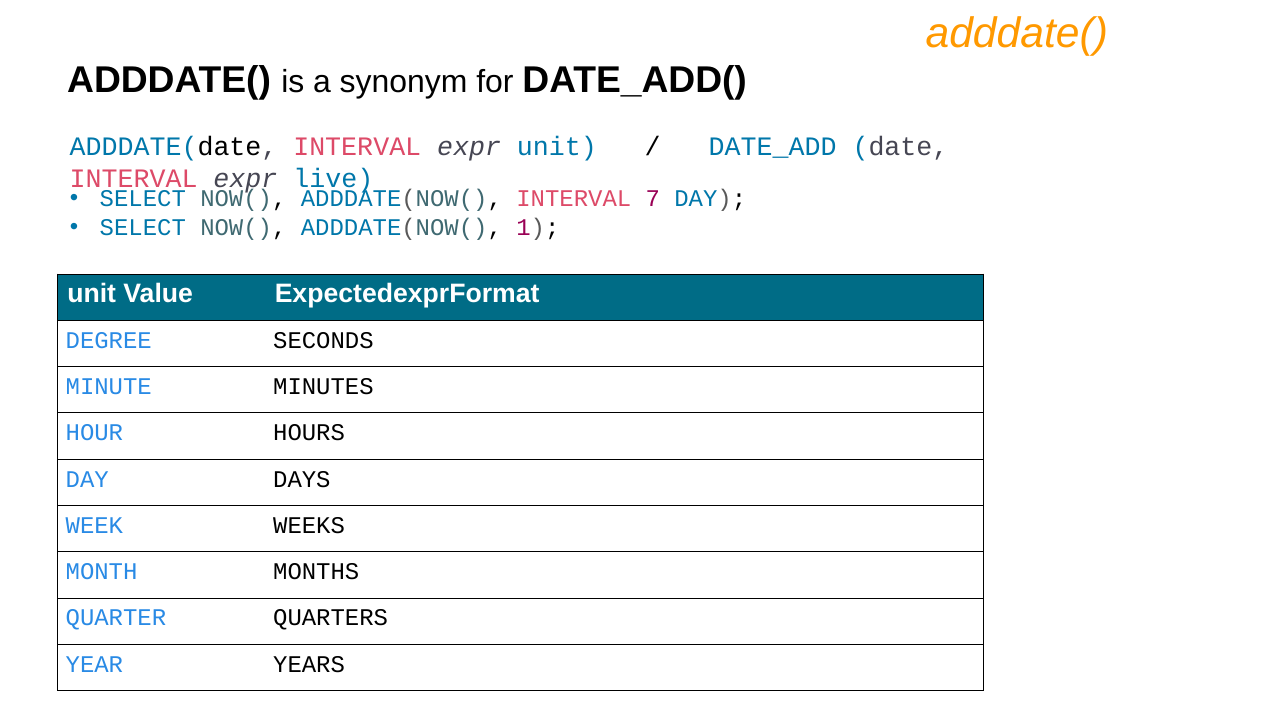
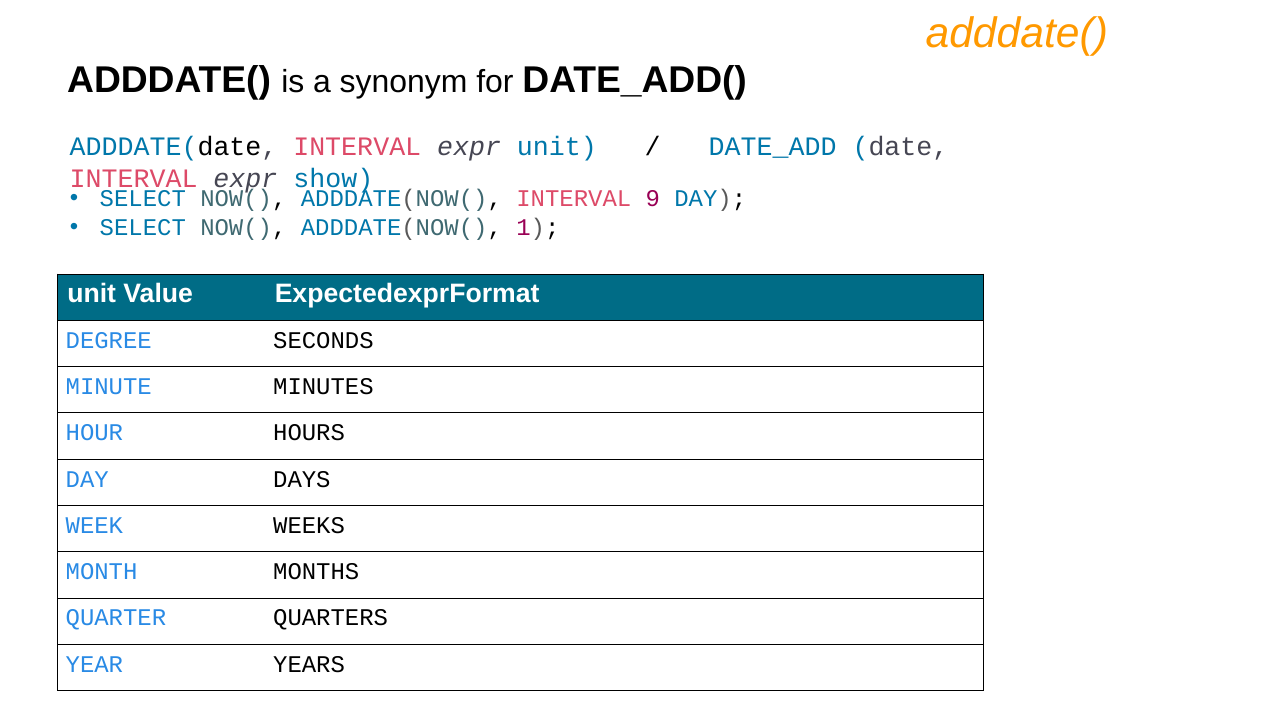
live: live -> show
7: 7 -> 9
